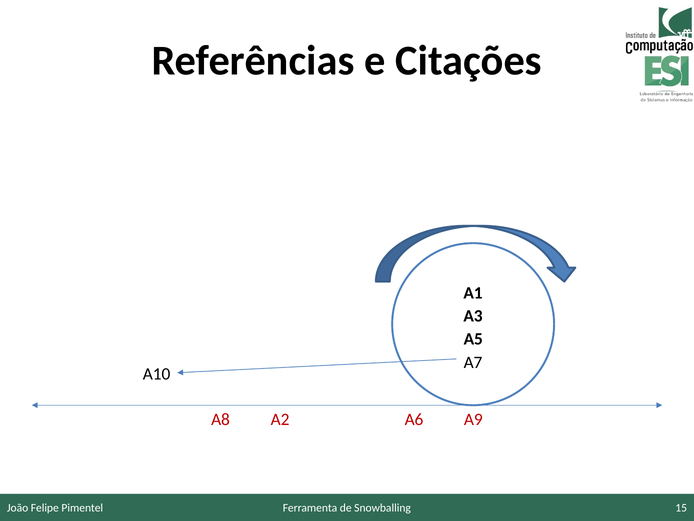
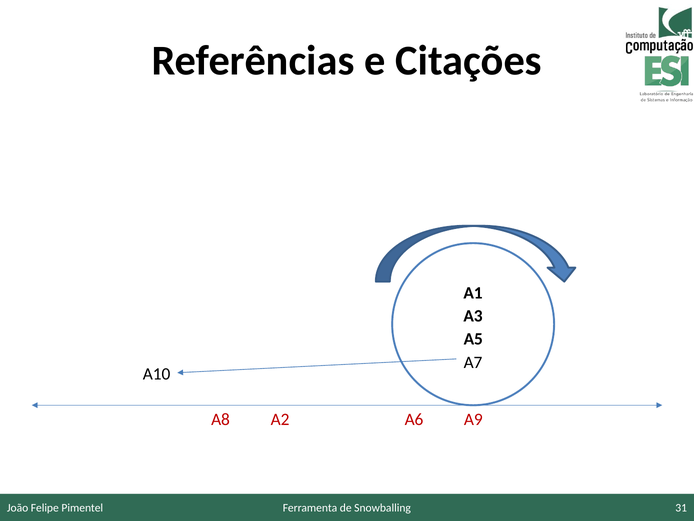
15: 15 -> 31
